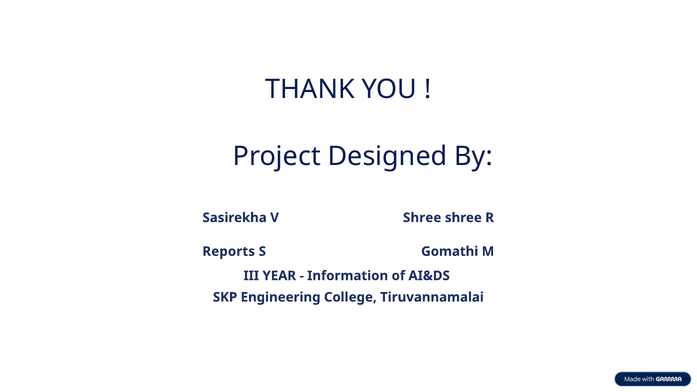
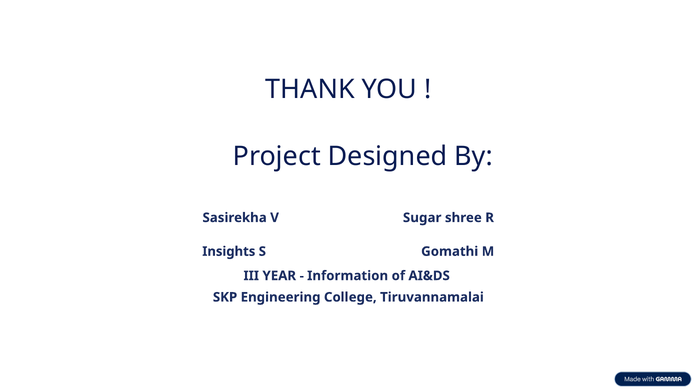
V Shree: Shree -> Sugar
Reports: Reports -> Insights
